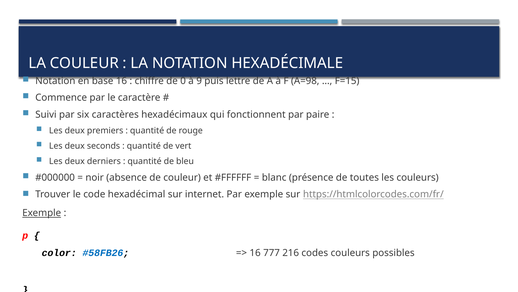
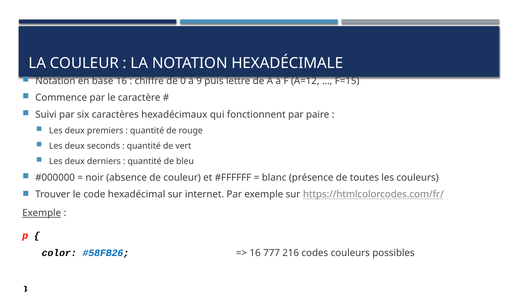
A=98: A=98 -> A=12
